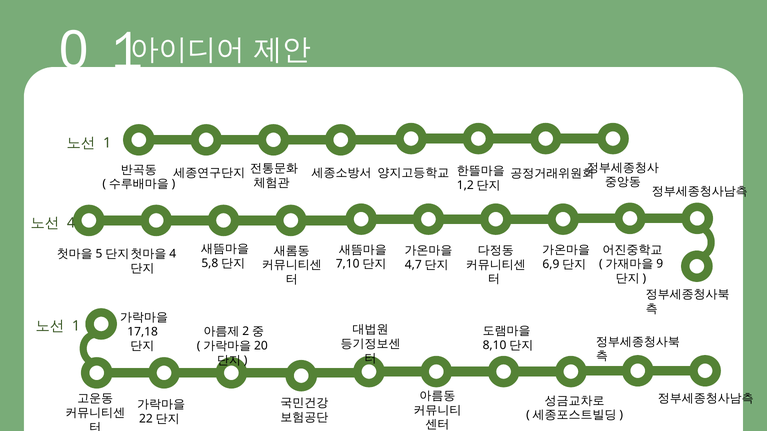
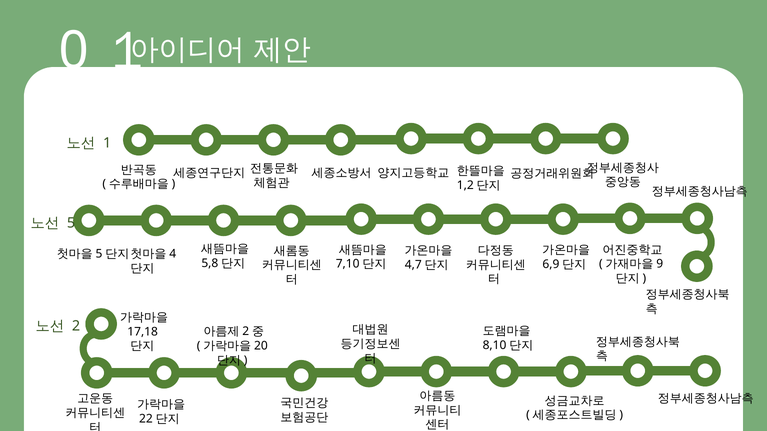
4: 4 -> 5
1 at (76, 326): 1 -> 2
